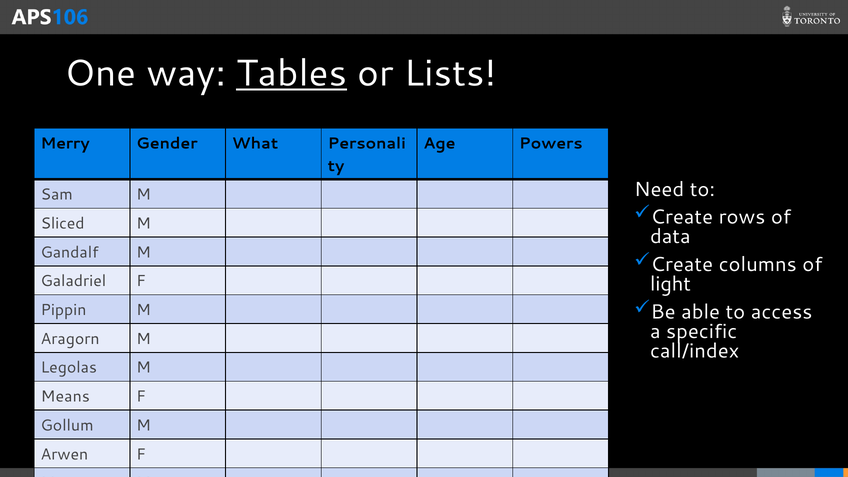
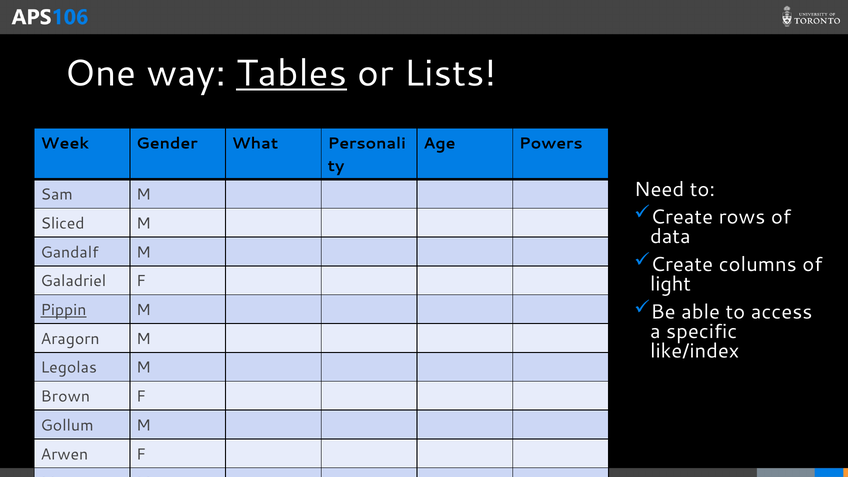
Merry at (65, 143): Merry -> Week
Pippin underline: none -> present
call/index: call/index -> like/index
Means: Means -> Brown
